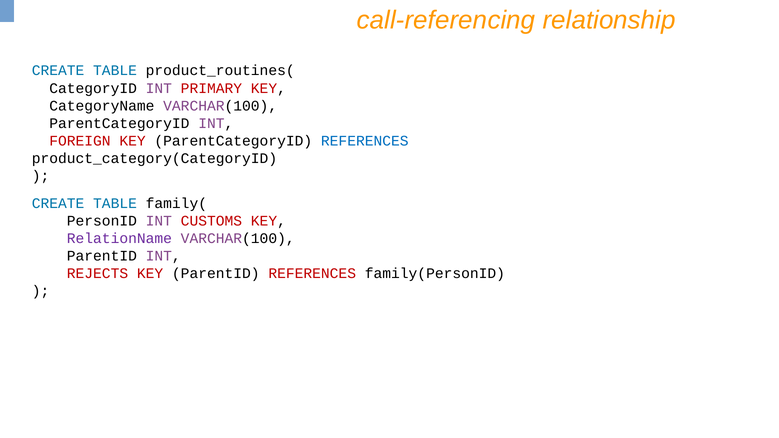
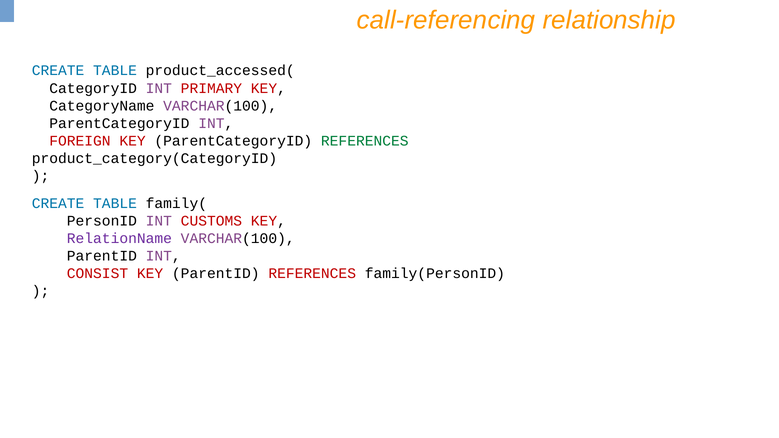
product_routines(: product_routines( -> product_accessed(
REFERENCES at (365, 141) colour: blue -> green
REJECTS: REJECTS -> CONSIST
